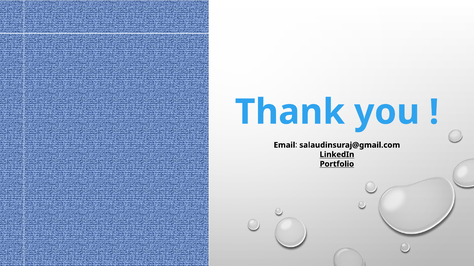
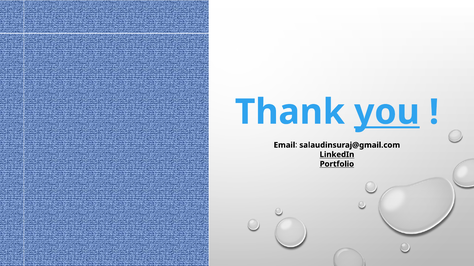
you underline: none -> present
